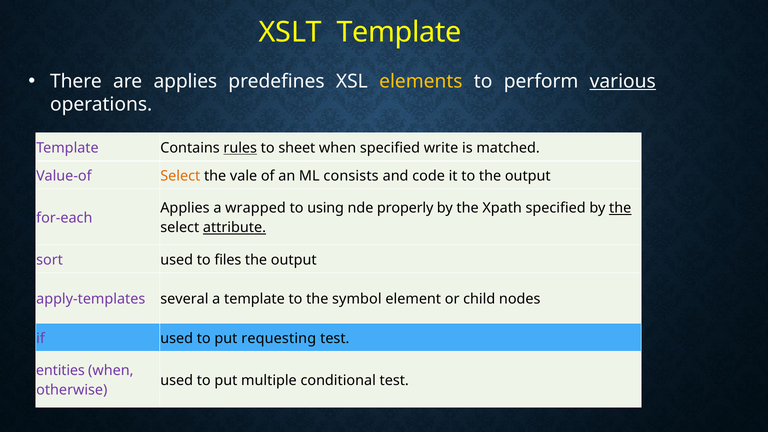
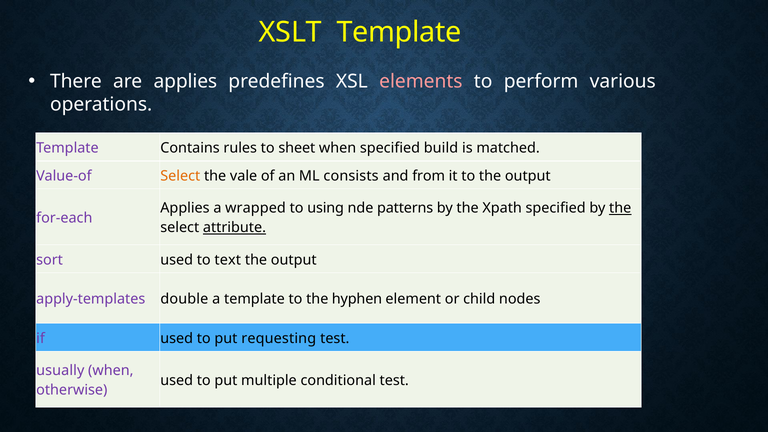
elements colour: yellow -> pink
various underline: present -> none
rules underline: present -> none
write: write -> build
code: code -> from
properly: properly -> patterns
files: files -> text
several: several -> double
symbol: symbol -> hyphen
entities: entities -> usually
